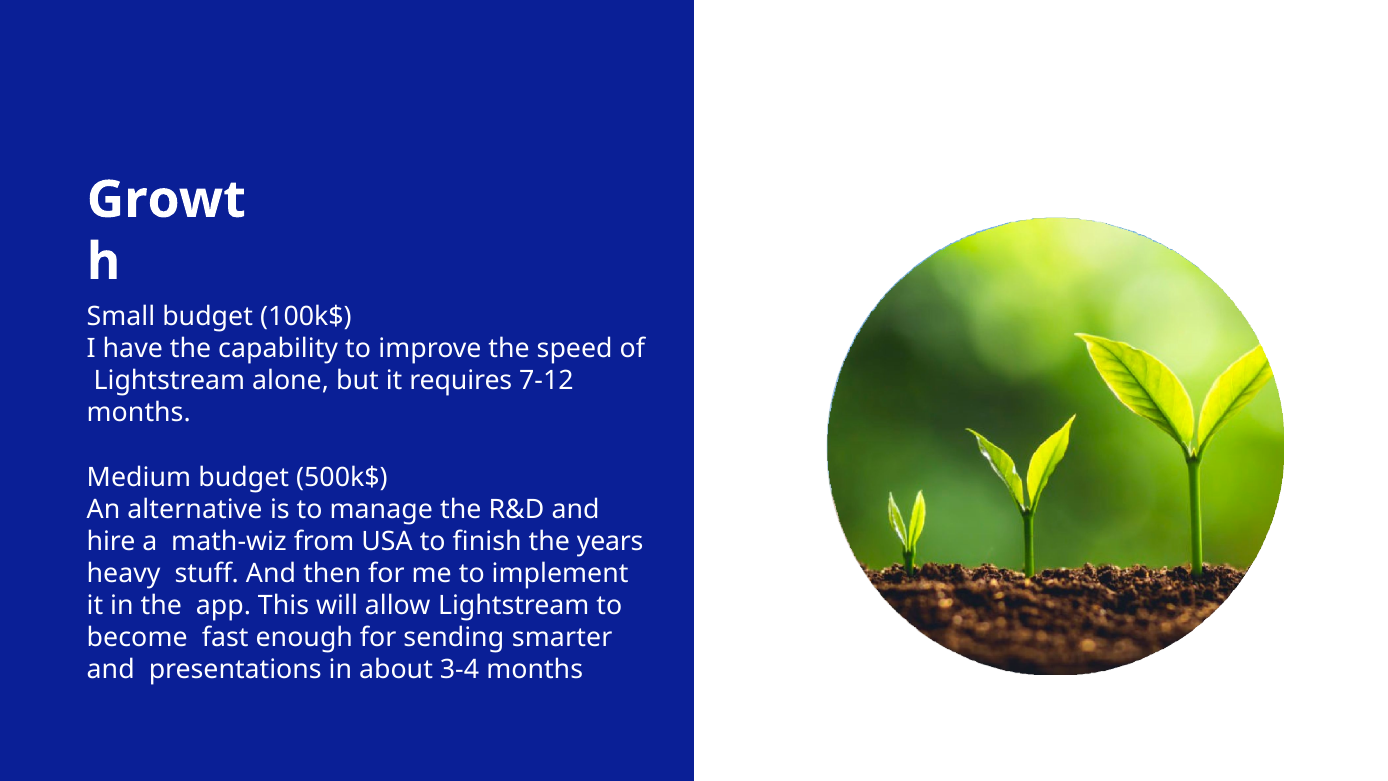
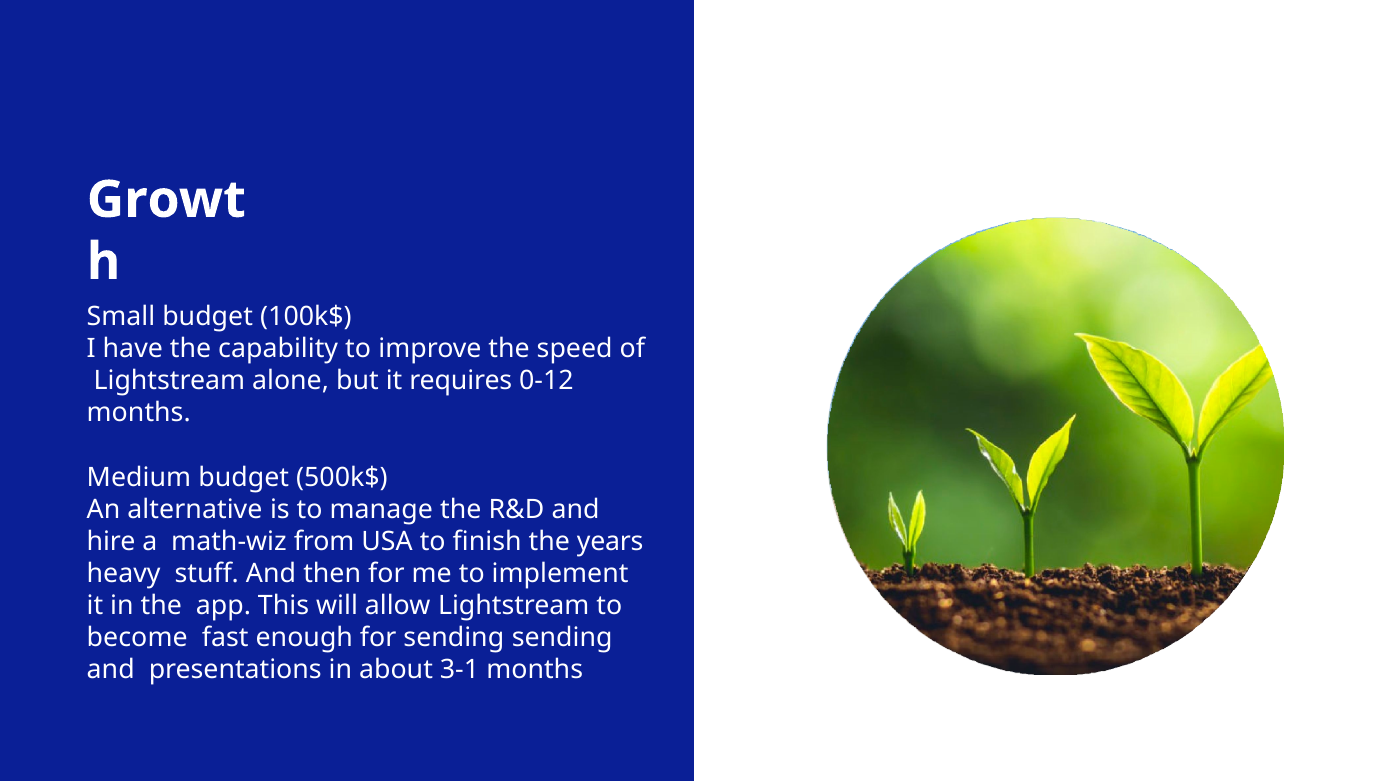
7-12: 7-12 -> 0-12
sending smarter: smarter -> sending
3-4: 3-4 -> 3-1
